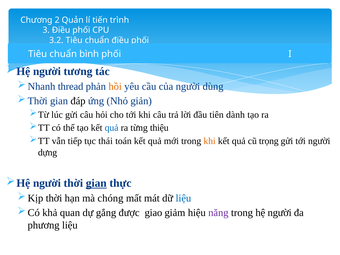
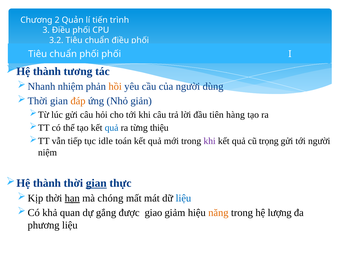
chuẩn bình: bình -> phối
người at (47, 71): người -> thành
thread: thread -> nhiệm
đáp colour: black -> orange
dành: dành -> hàng
thái: thái -> idle
khi at (210, 141) colour: orange -> purple
dựng: dựng -> niệm
người at (47, 183): người -> thành
hạn underline: none -> present
năng colour: purple -> orange
hệ người: người -> lượng
